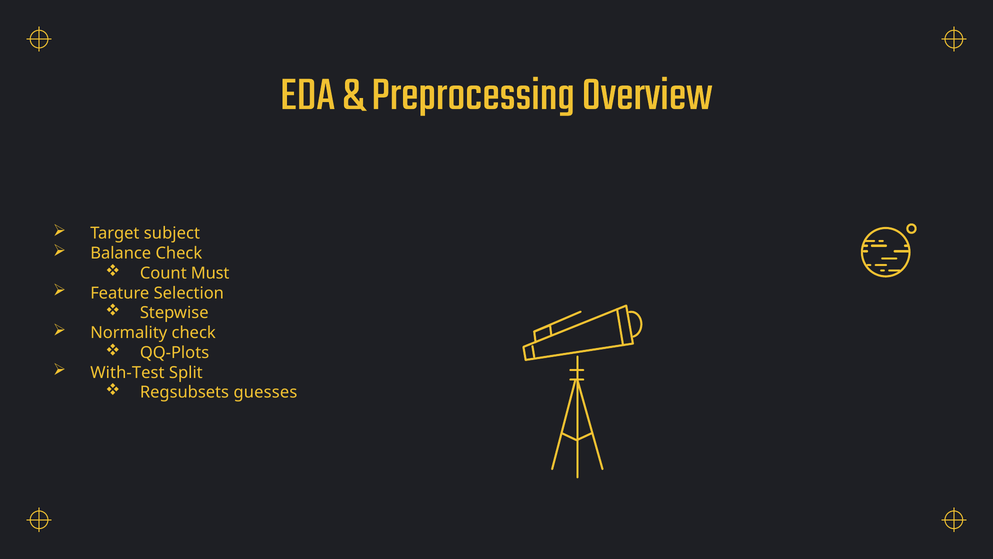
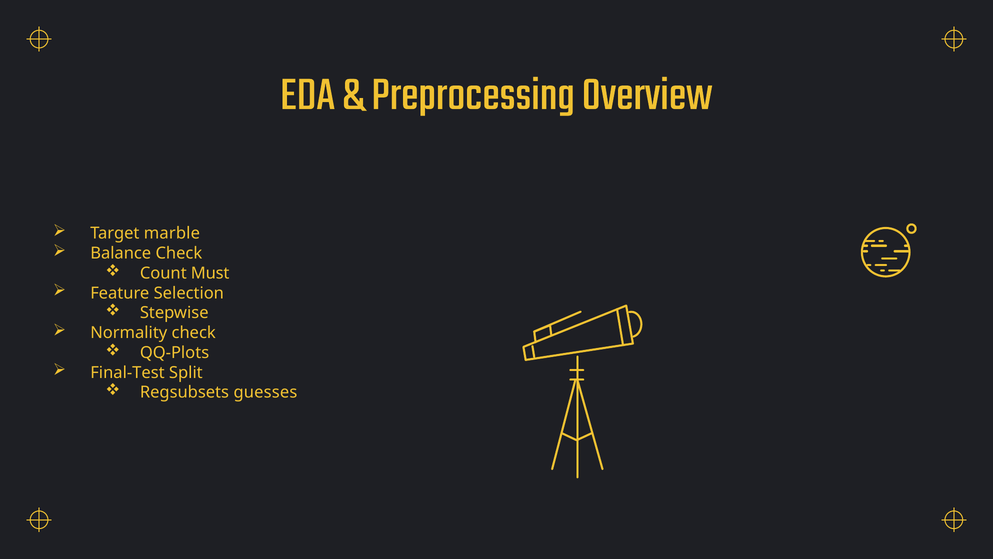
subject: subject -> marble
With-Test: With-Test -> Final-Test
